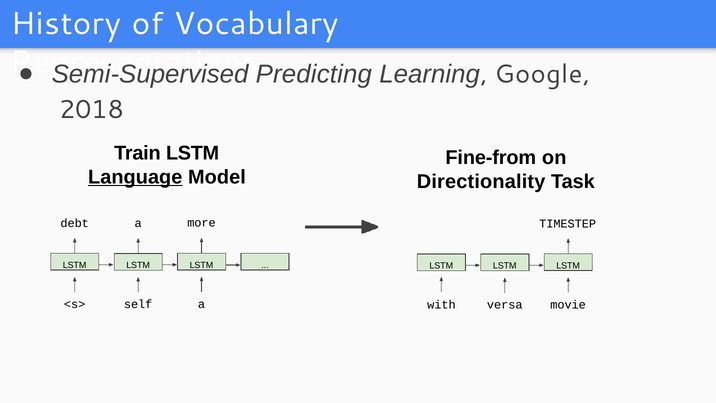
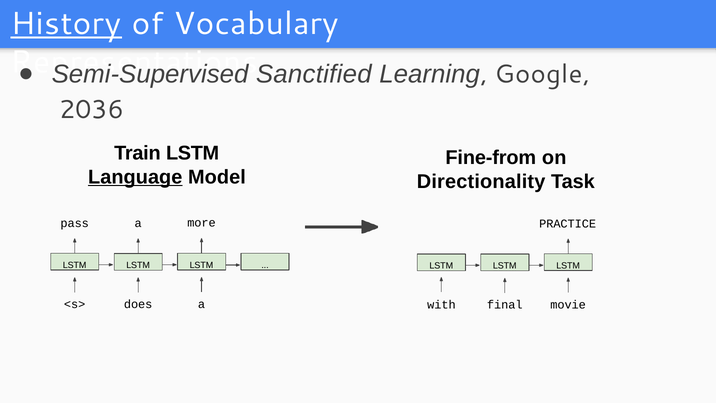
History underline: none -> present
Predicting: Predicting -> Sanctified
2018: 2018 -> 2036
debt: debt -> pass
TIMESTEP: TIMESTEP -> PRACTICE
self: self -> does
versa: versa -> final
